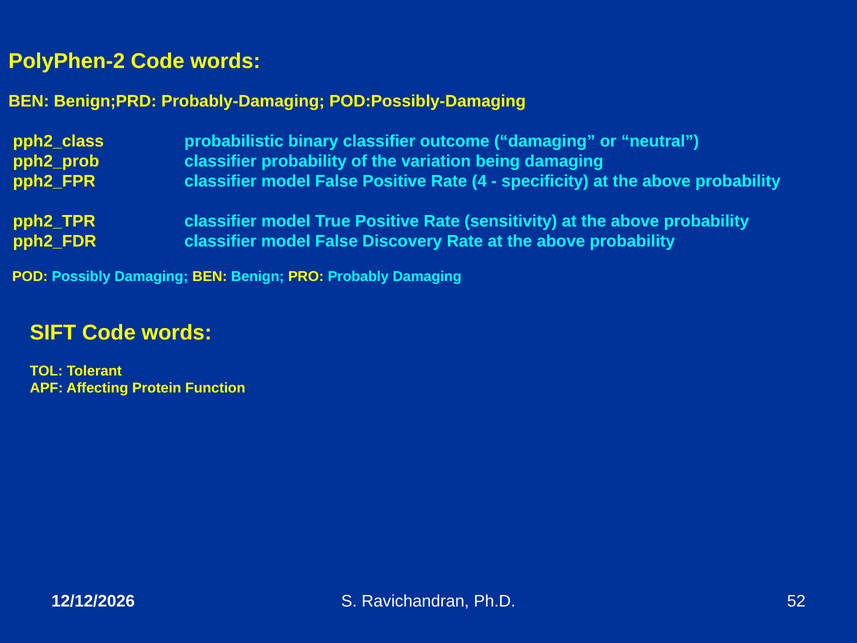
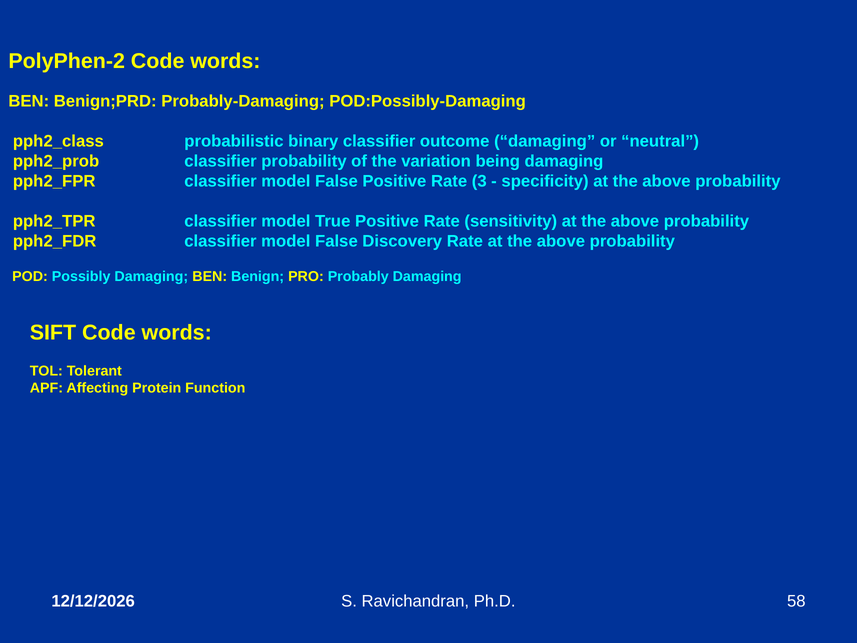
4: 4 -> 3
52: 52 -> 58
